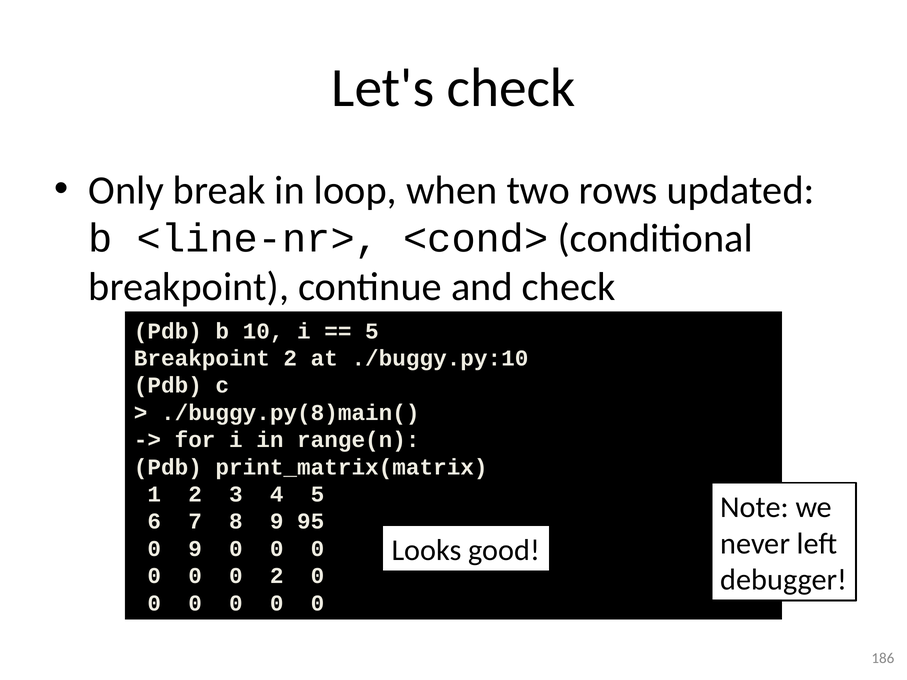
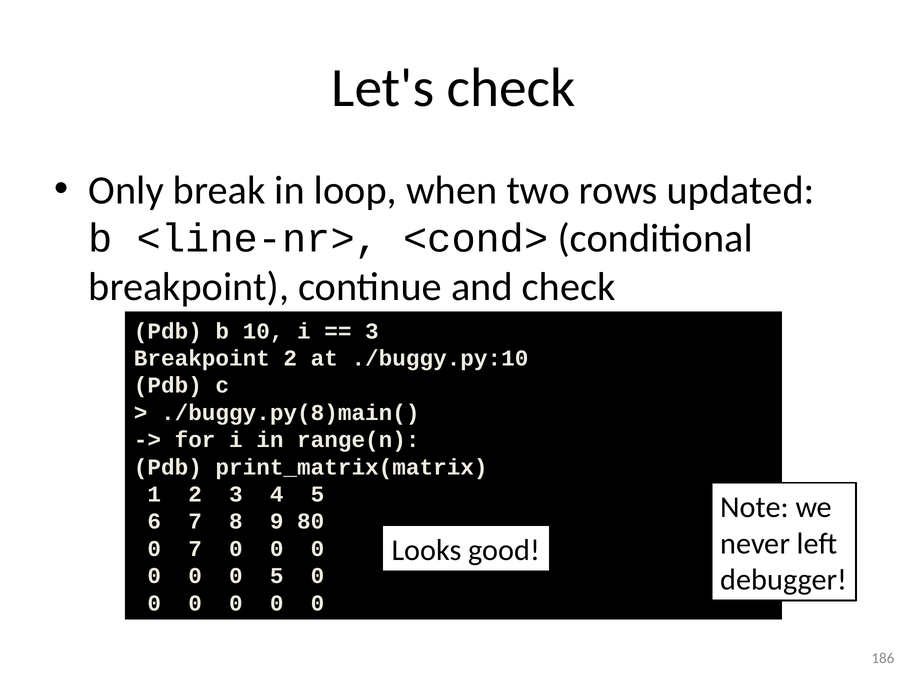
5 at (372, 331): 5 -> 3
95: 95 -> 80
0 9: 9 -> 7
0 2: 2 -> 5
